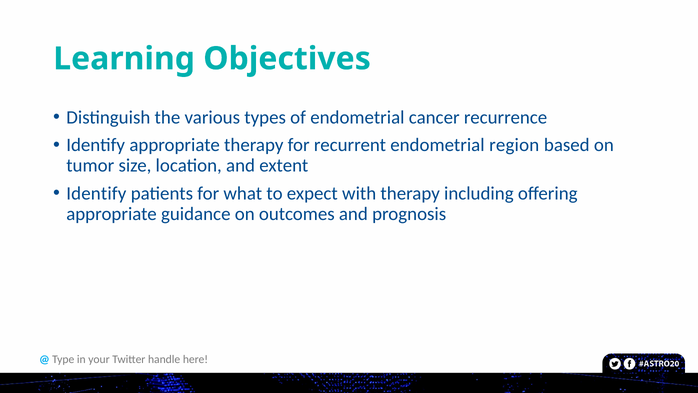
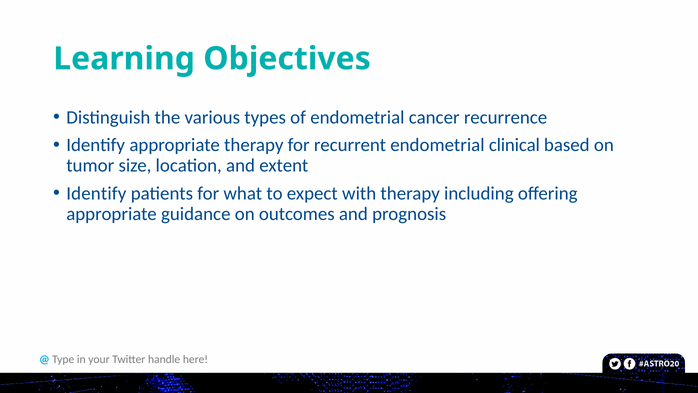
region: region -> clinical
